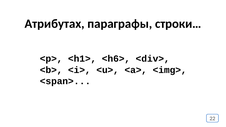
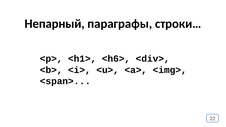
Атрибутах: Атрибутах -> Непарный
